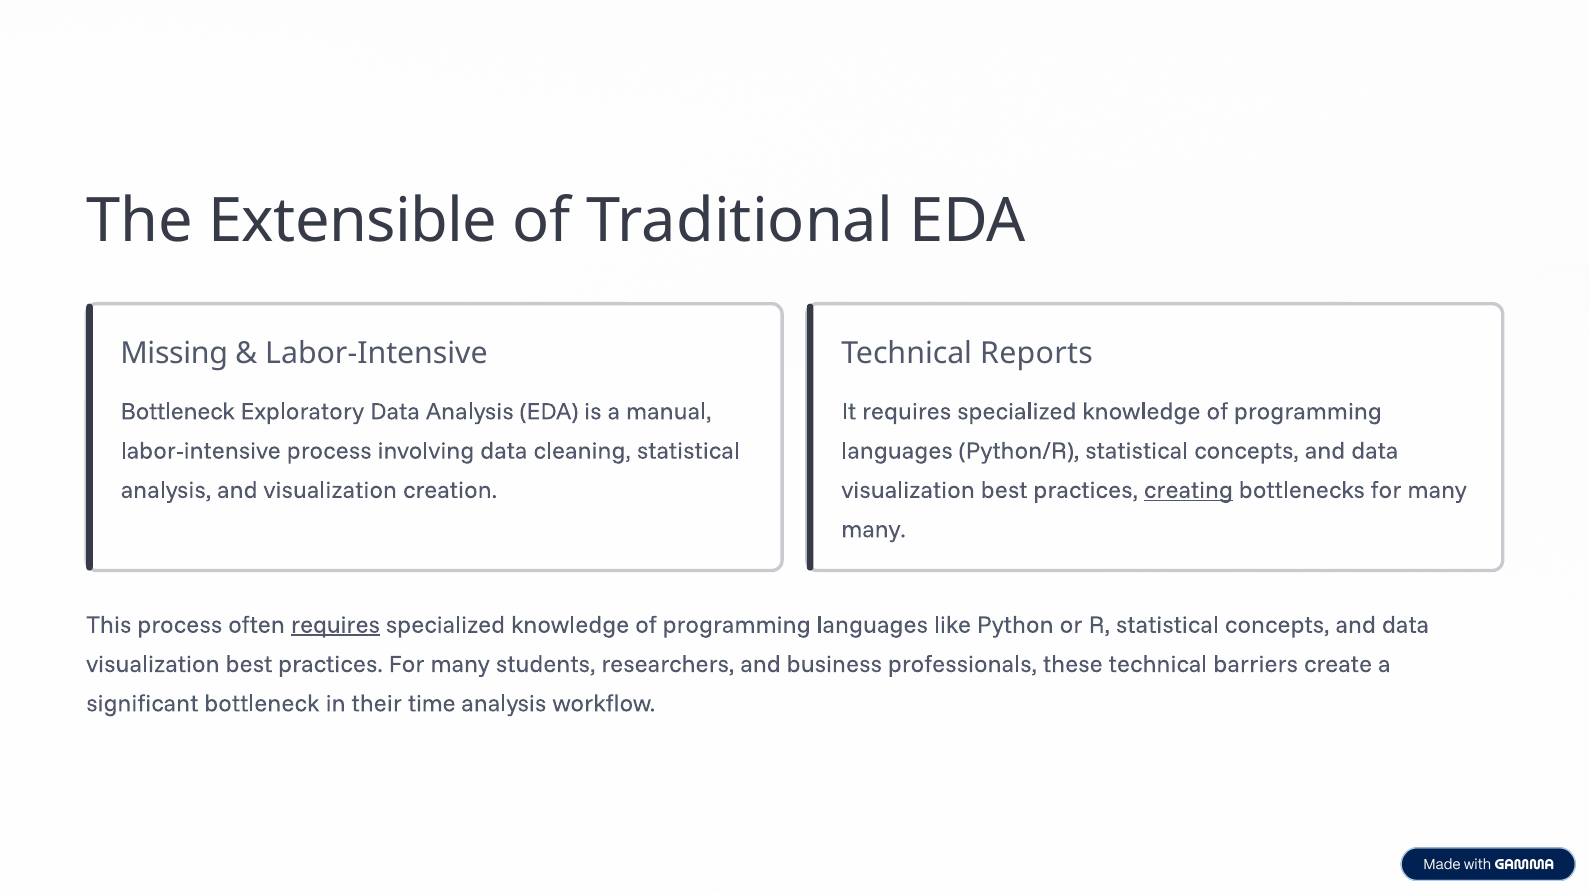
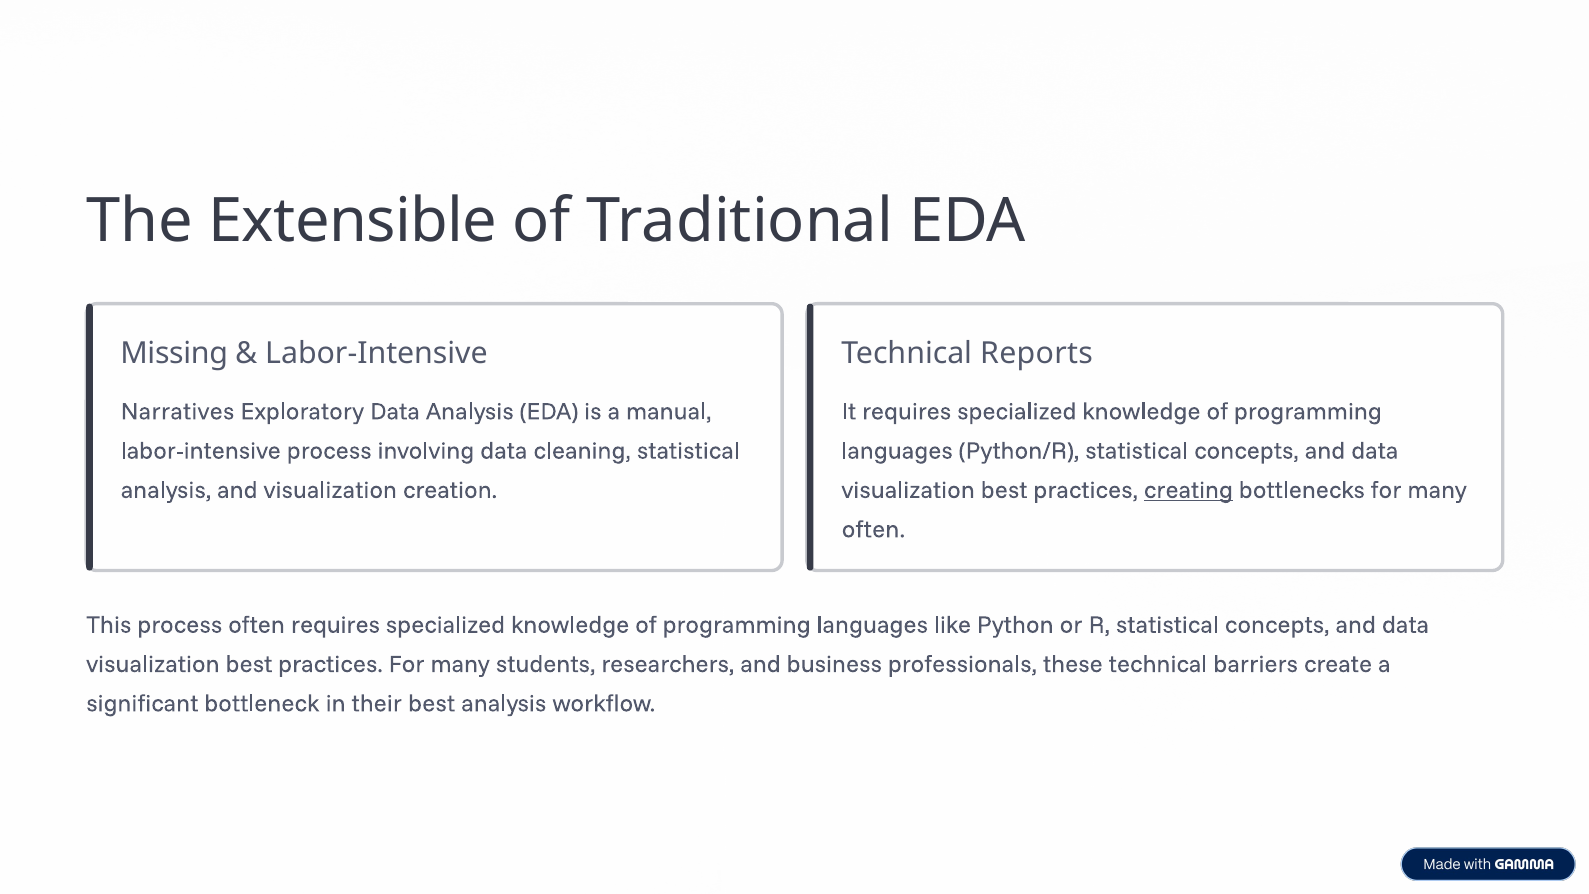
Bottleneck at (178, 411): Bottleneck -> Narratives
many at (874, 529): many -> often
requires at (335, 625) underline: present -> none
their time: time -> best
